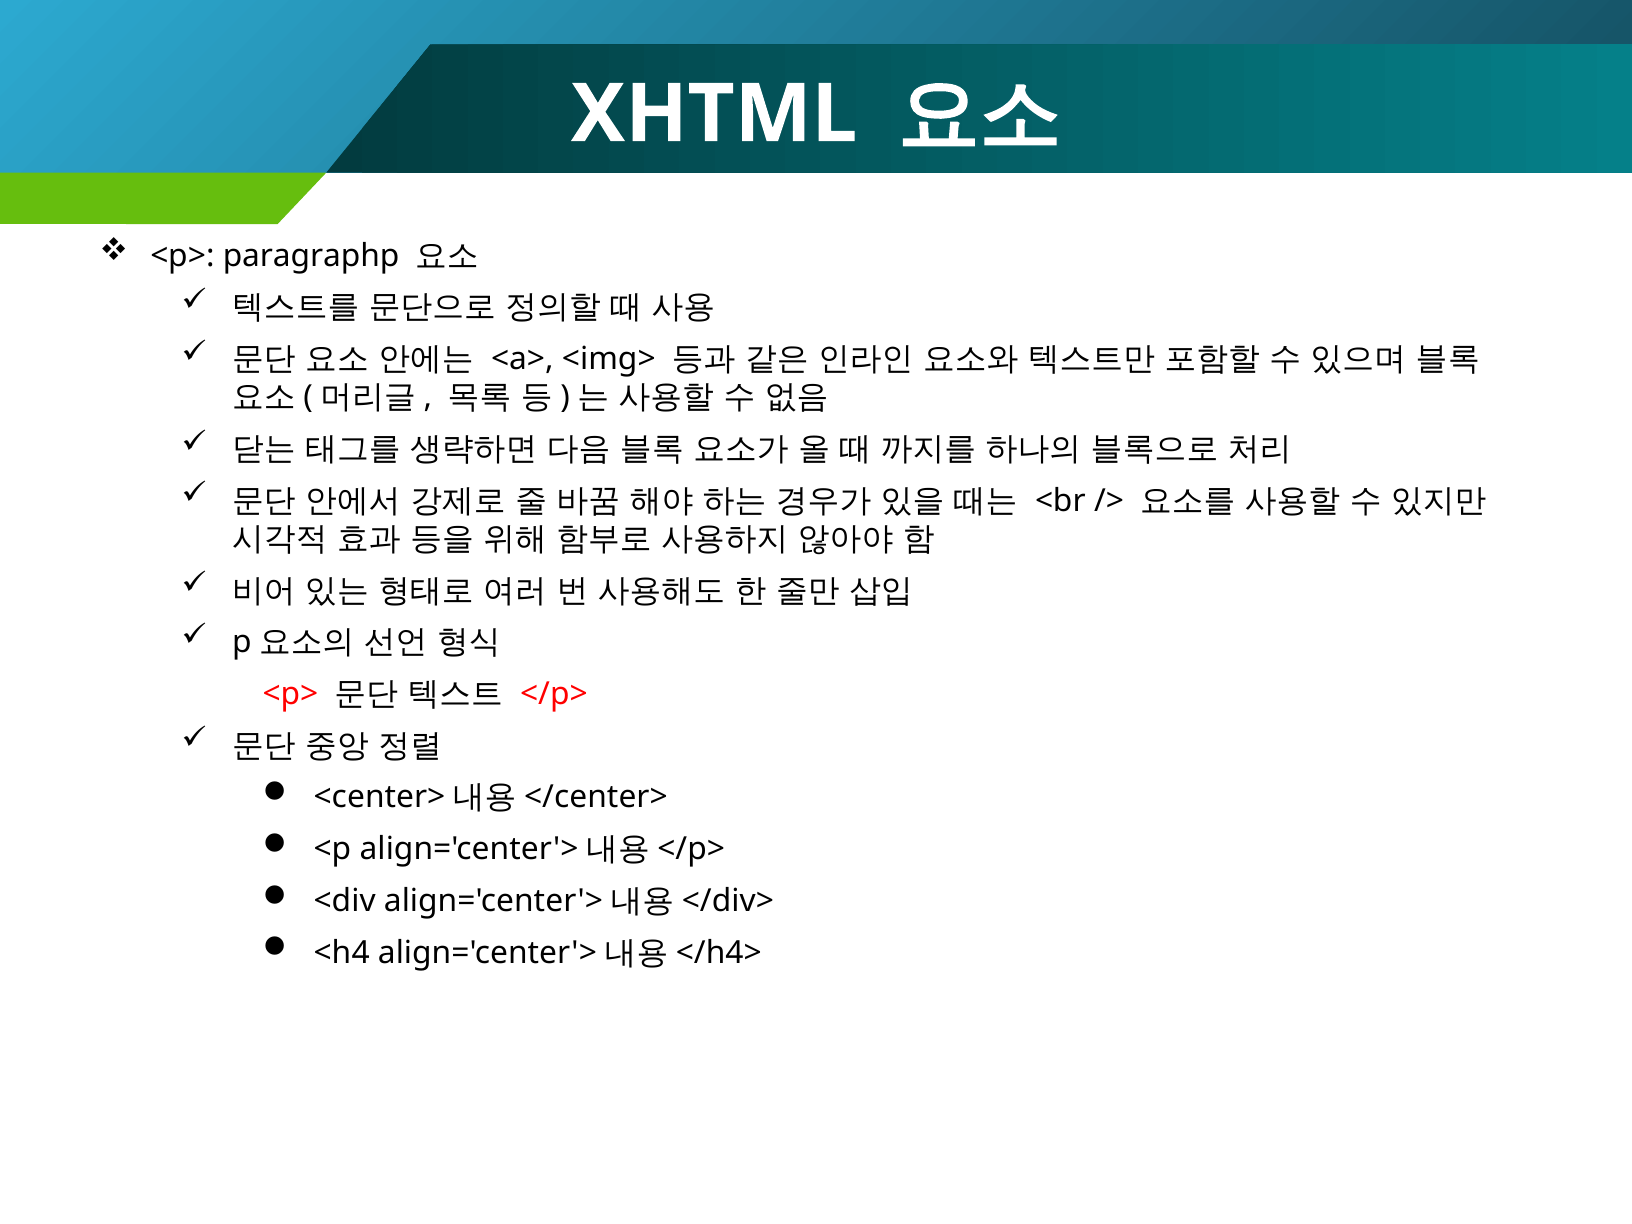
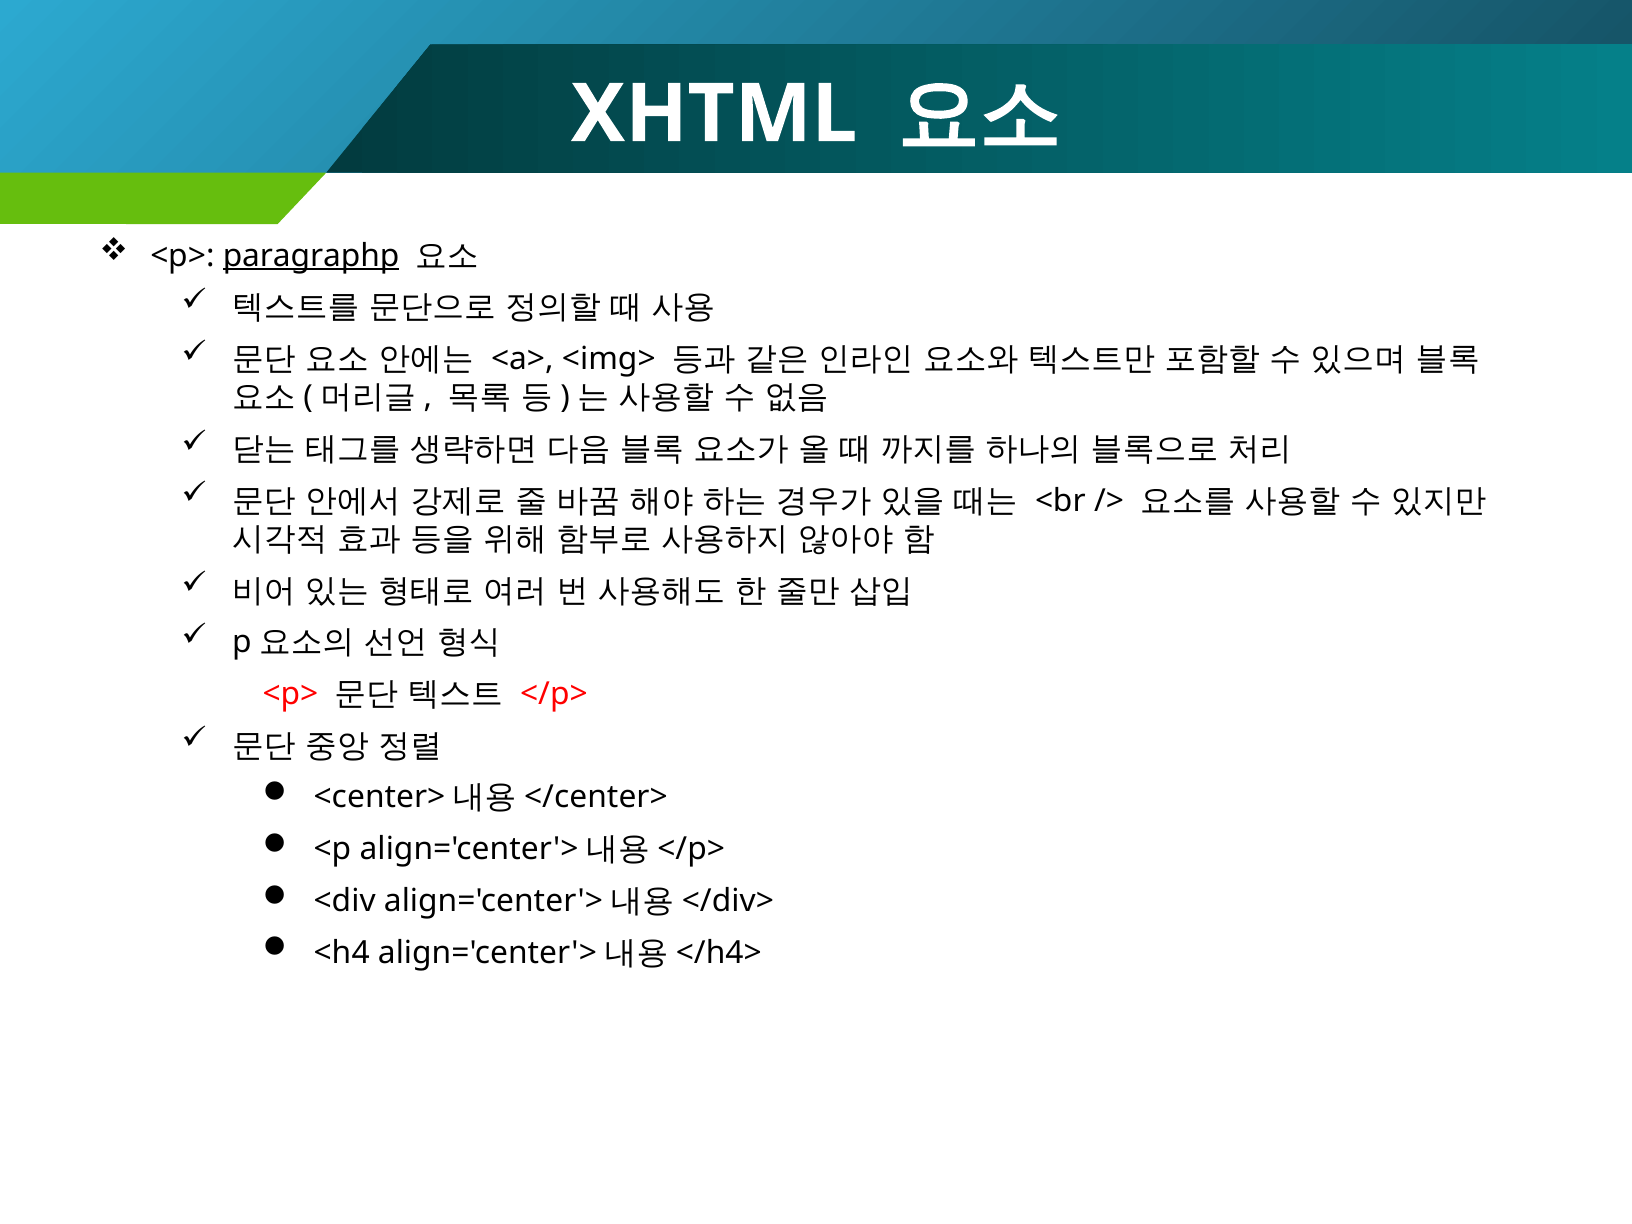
paragraphp underline: none -> present
